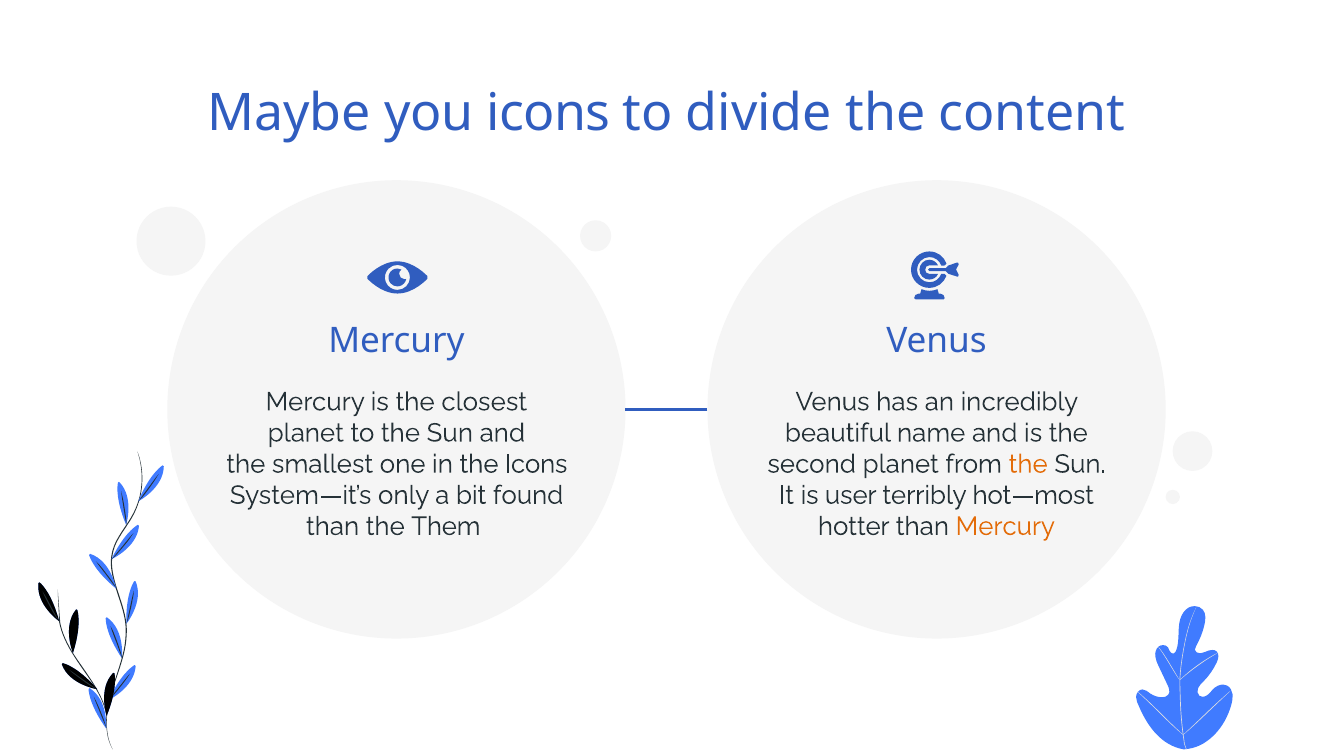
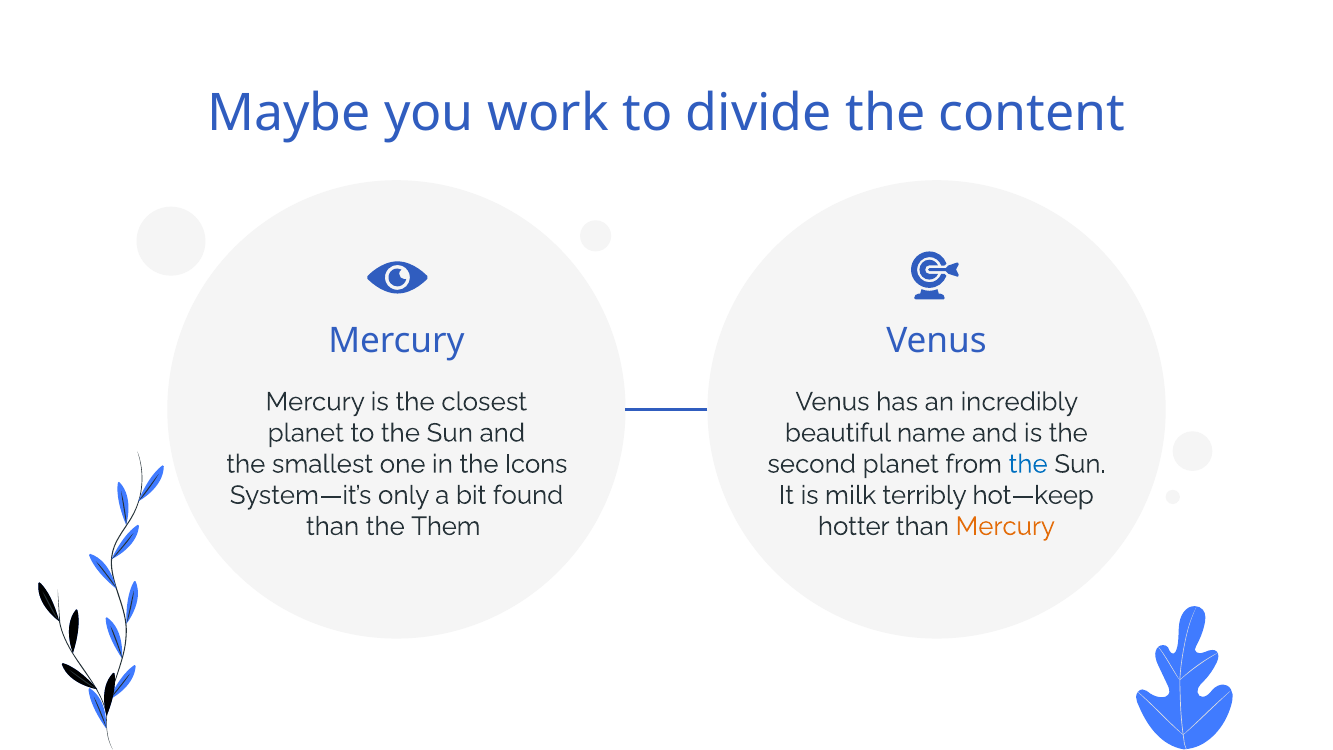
you icons: icons -> work
the at (1028, 464) colour: orange -> blue
user: user -> milk
hot—most: hot—most -> hot—keep
